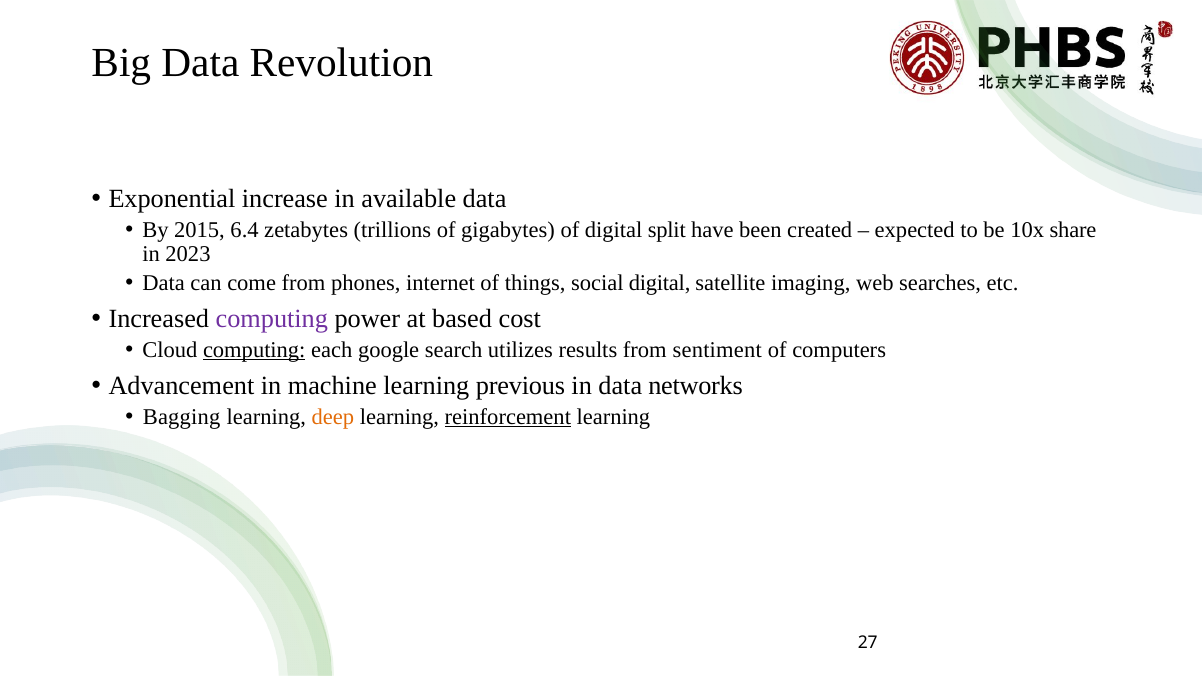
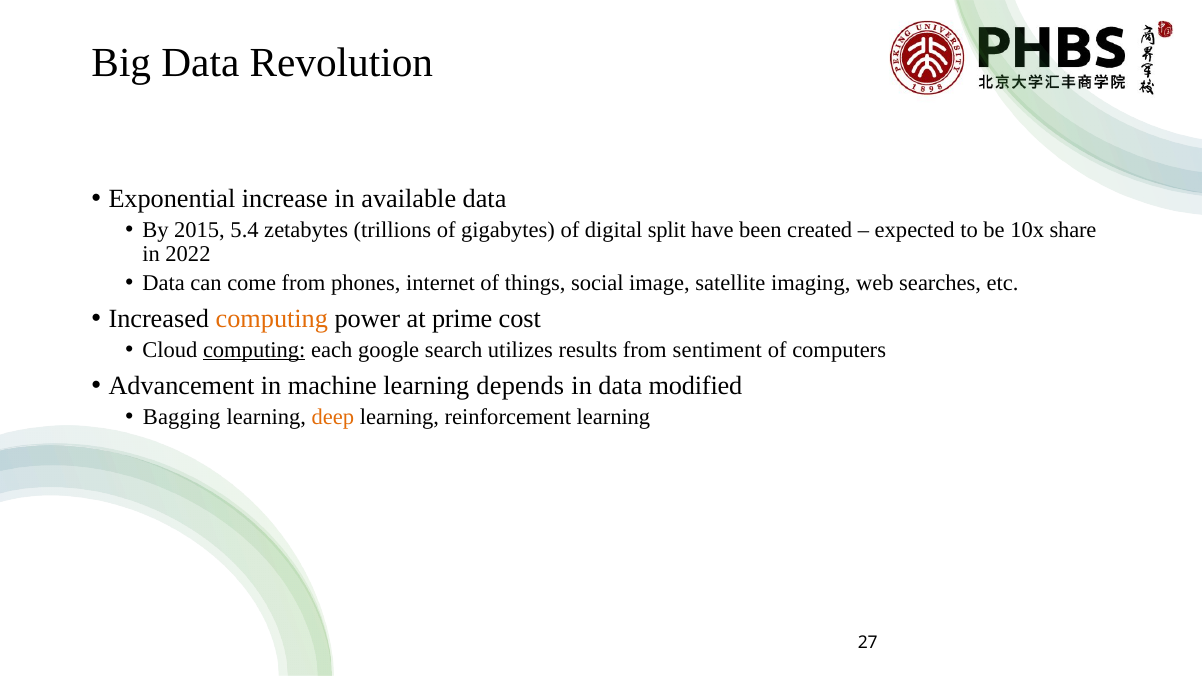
6.4: 6.4 -> 5.4
2023: 2023 -> 2022
social digital: digital -> image
computing at (272, 319) colour: purple -> orange
based: based -> prime
previous: previous -> depends
networks: networks -> modified
reinforcement underline: present -> none
